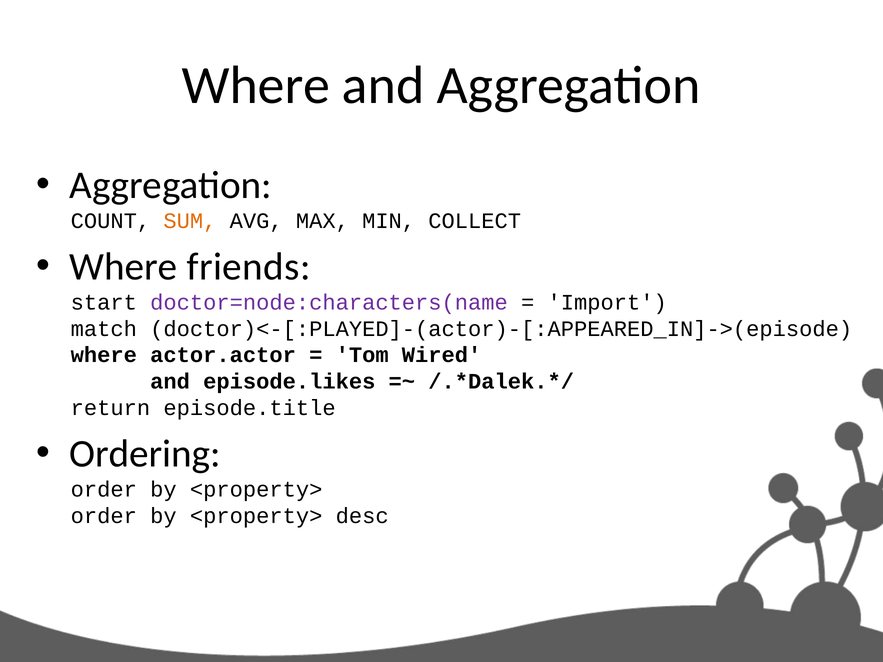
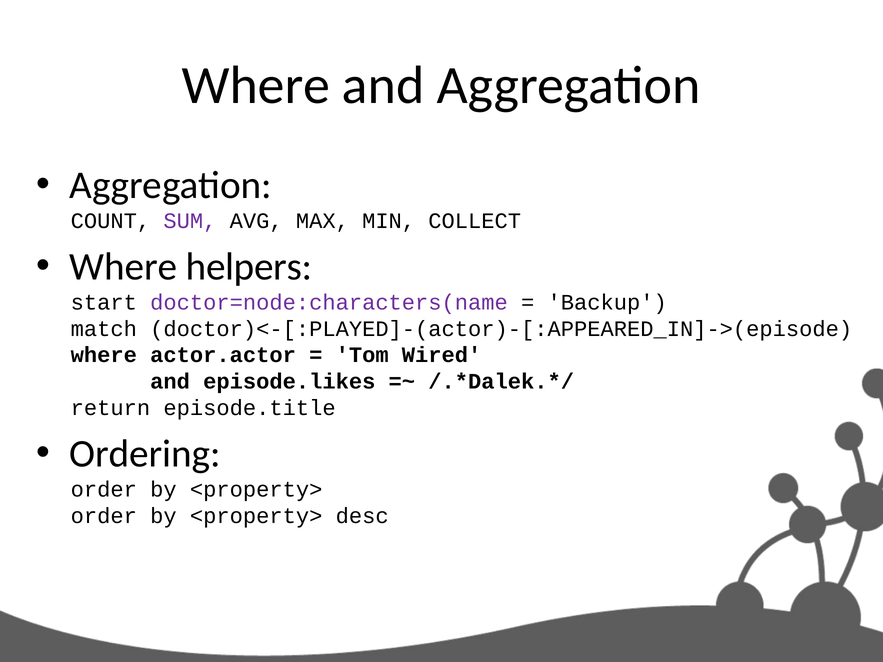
SUM colour: orange -> purple
friends: friends -> helpers
Import: Import -> Backup
